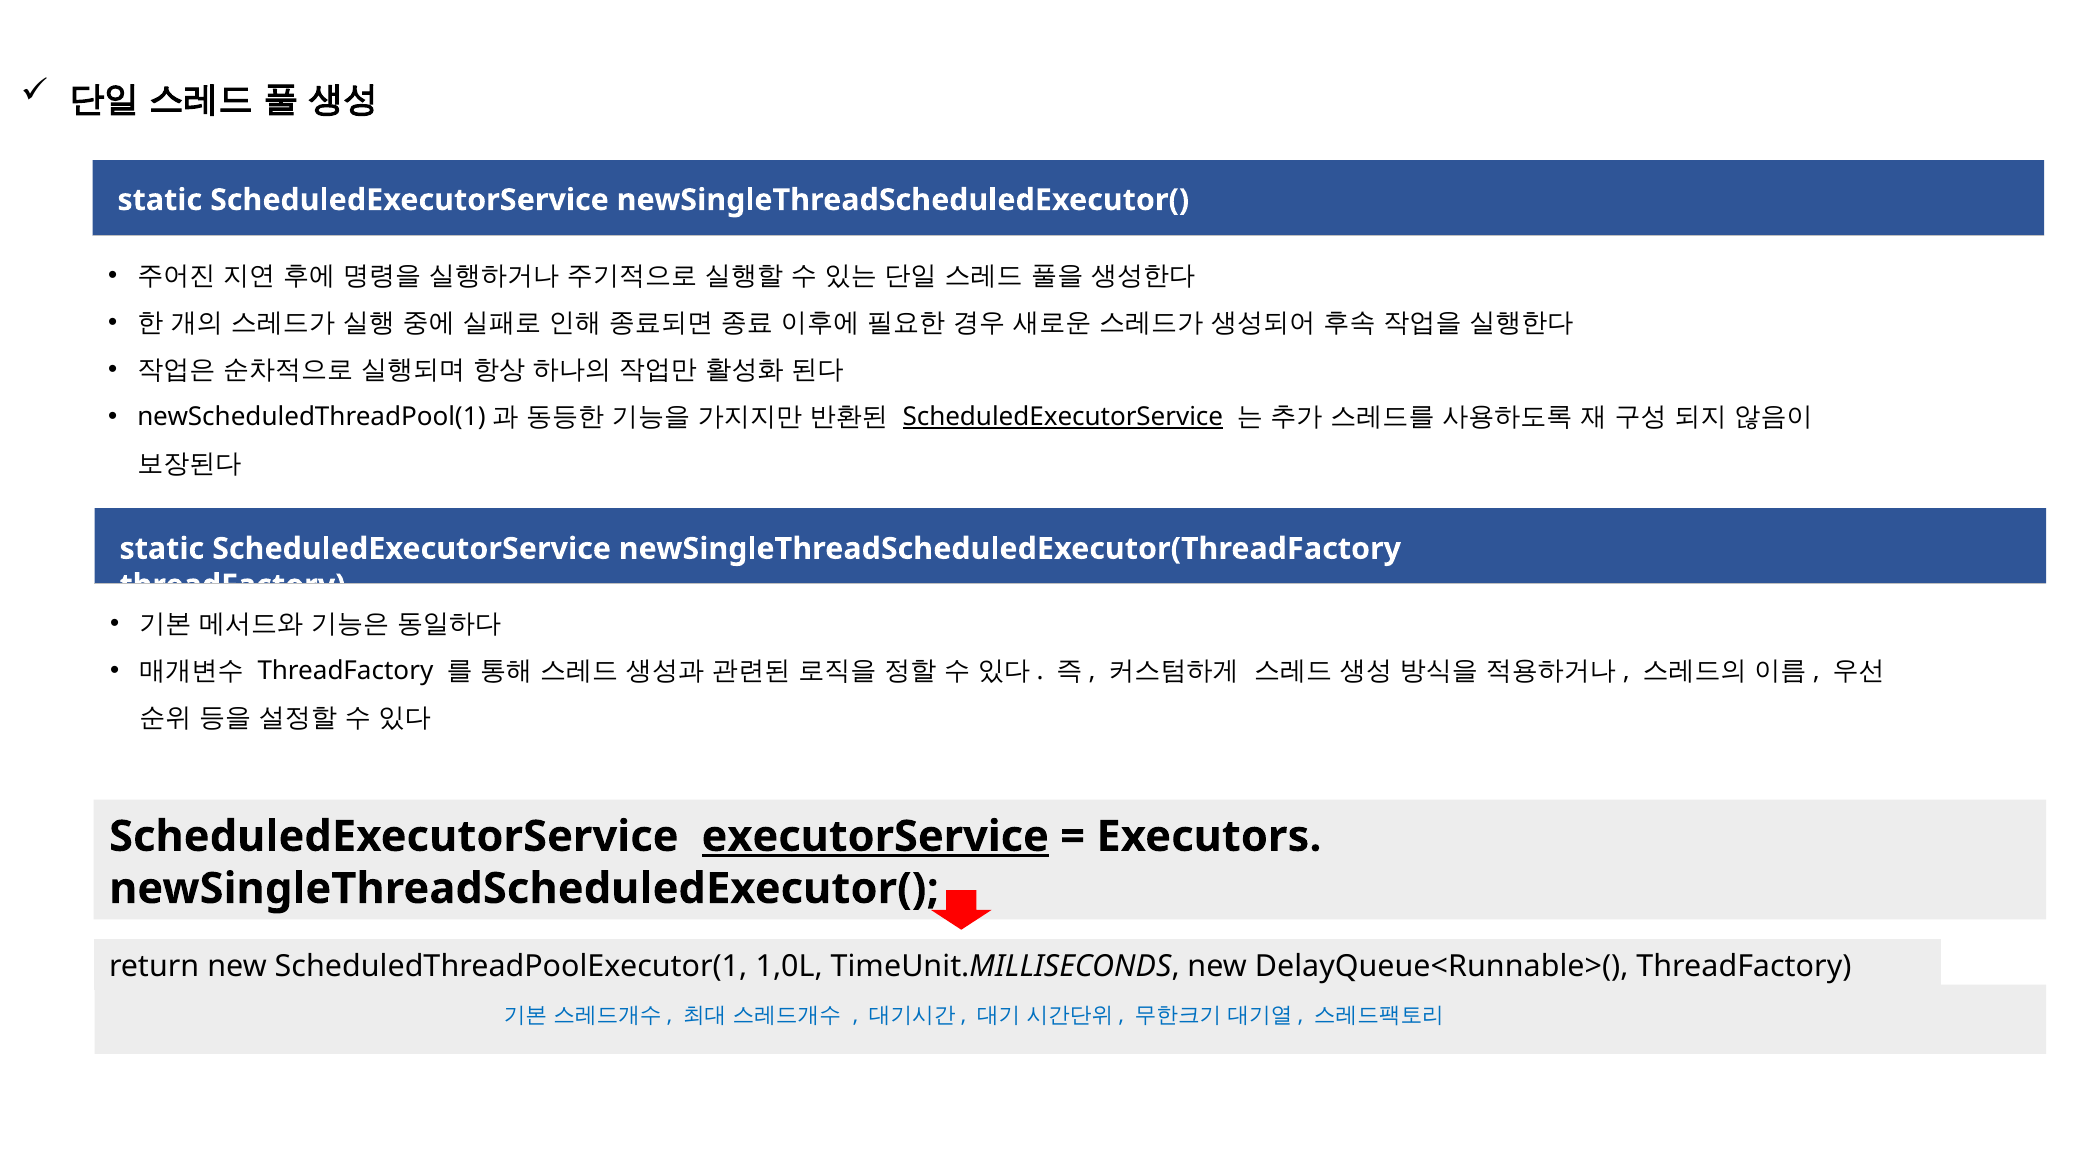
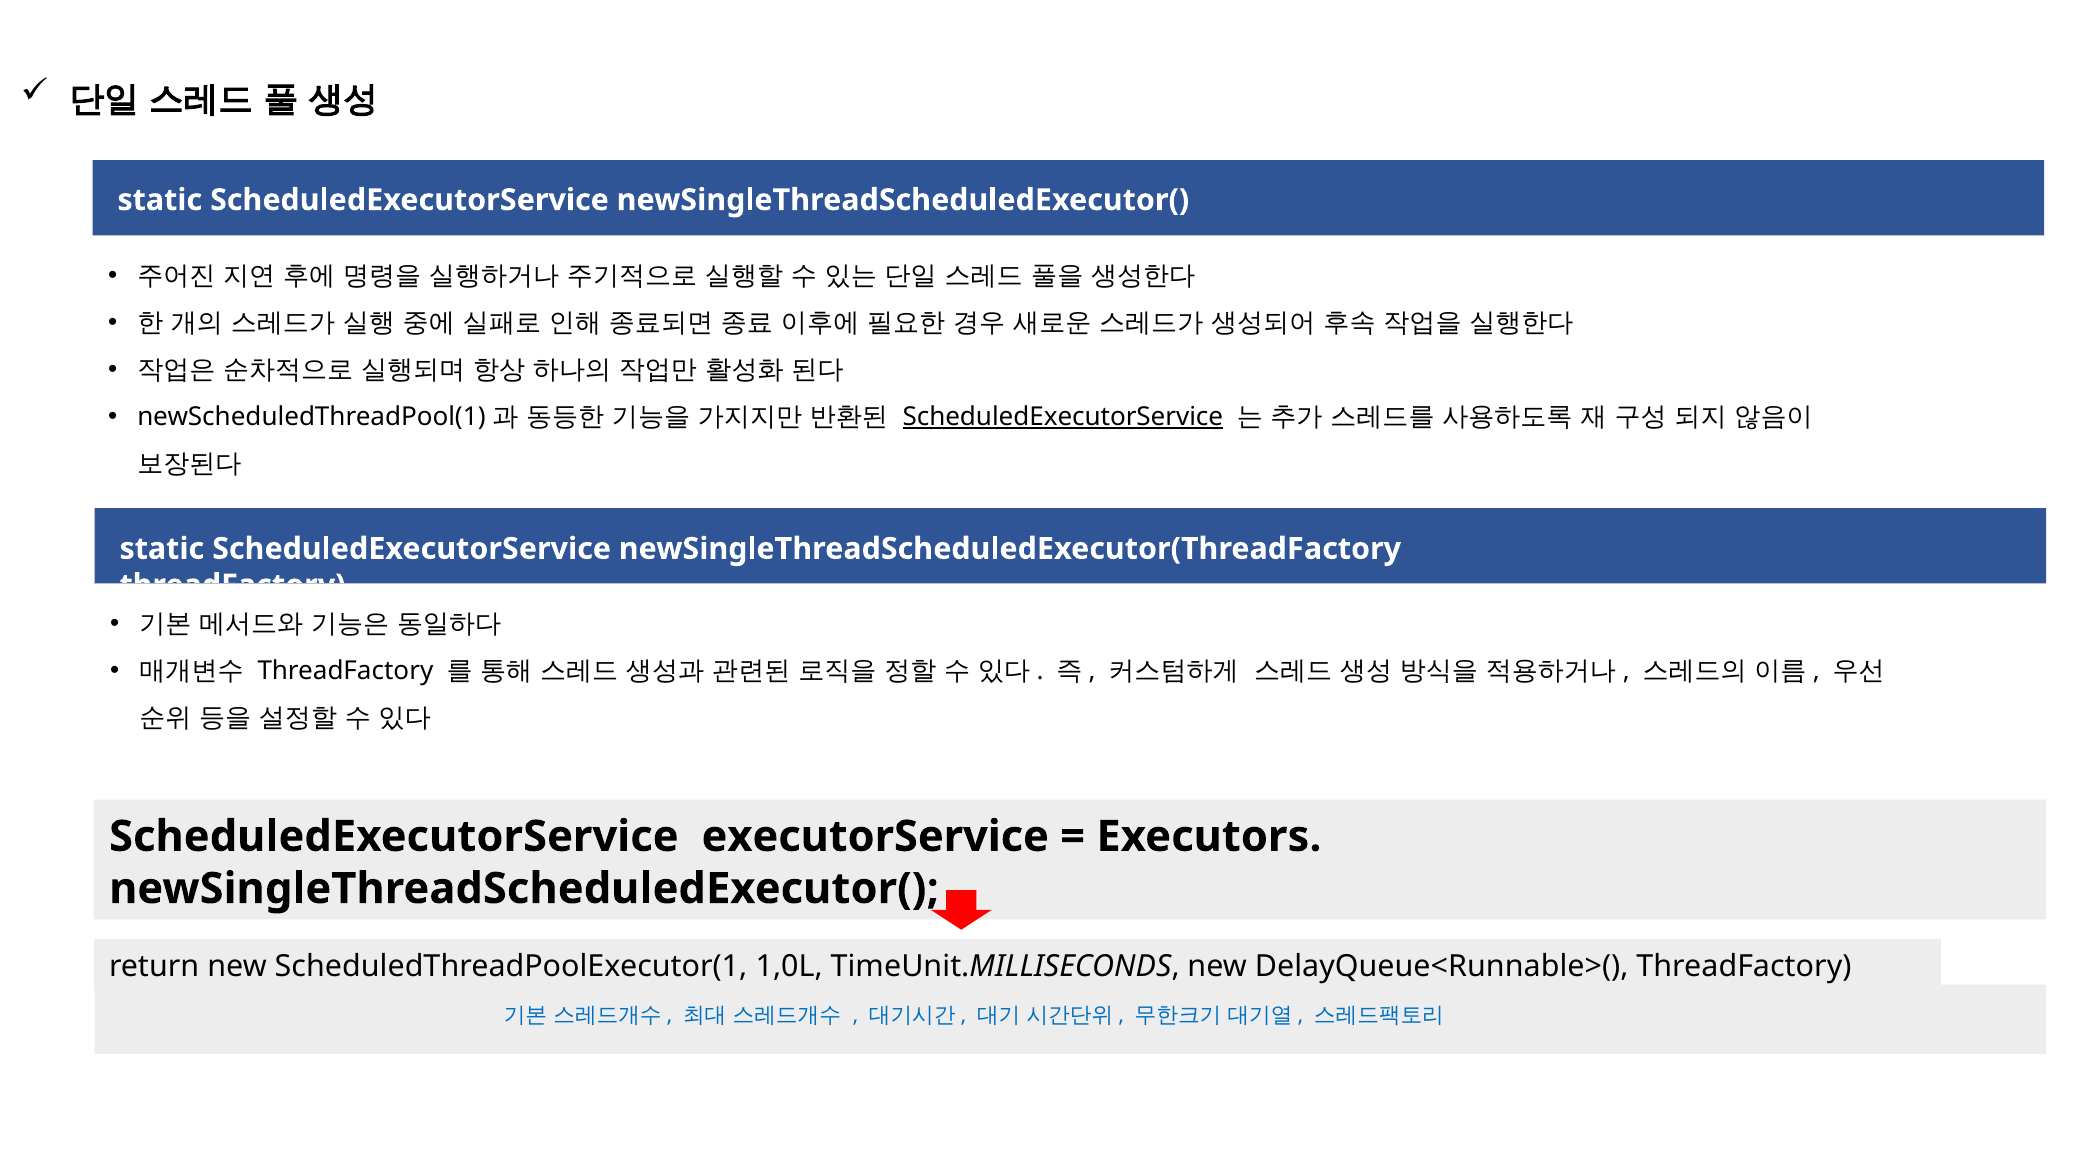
executorService underline: present -> none
